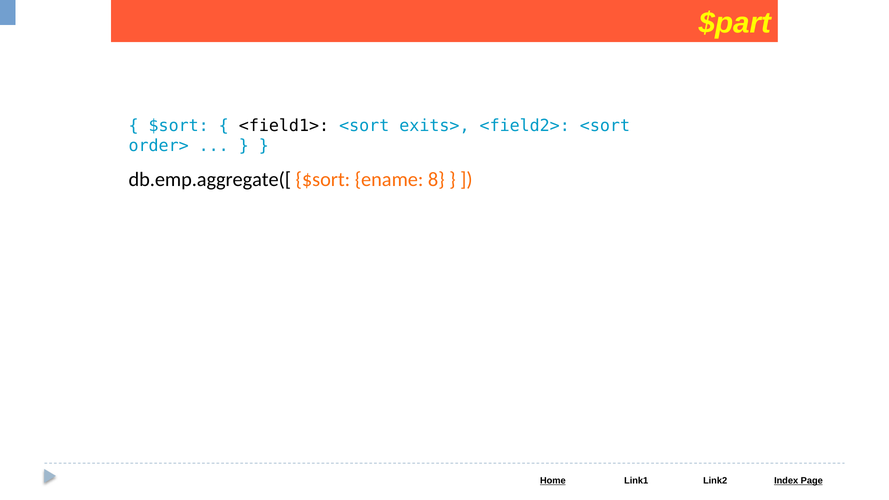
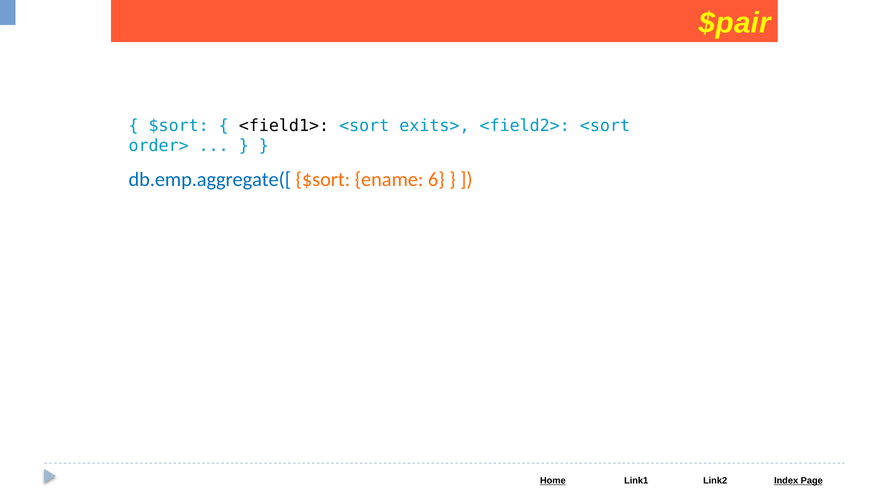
$part: $part -> $pair
db.emp.aggregate([ colour: black -> blue
8: 8 -> 6
